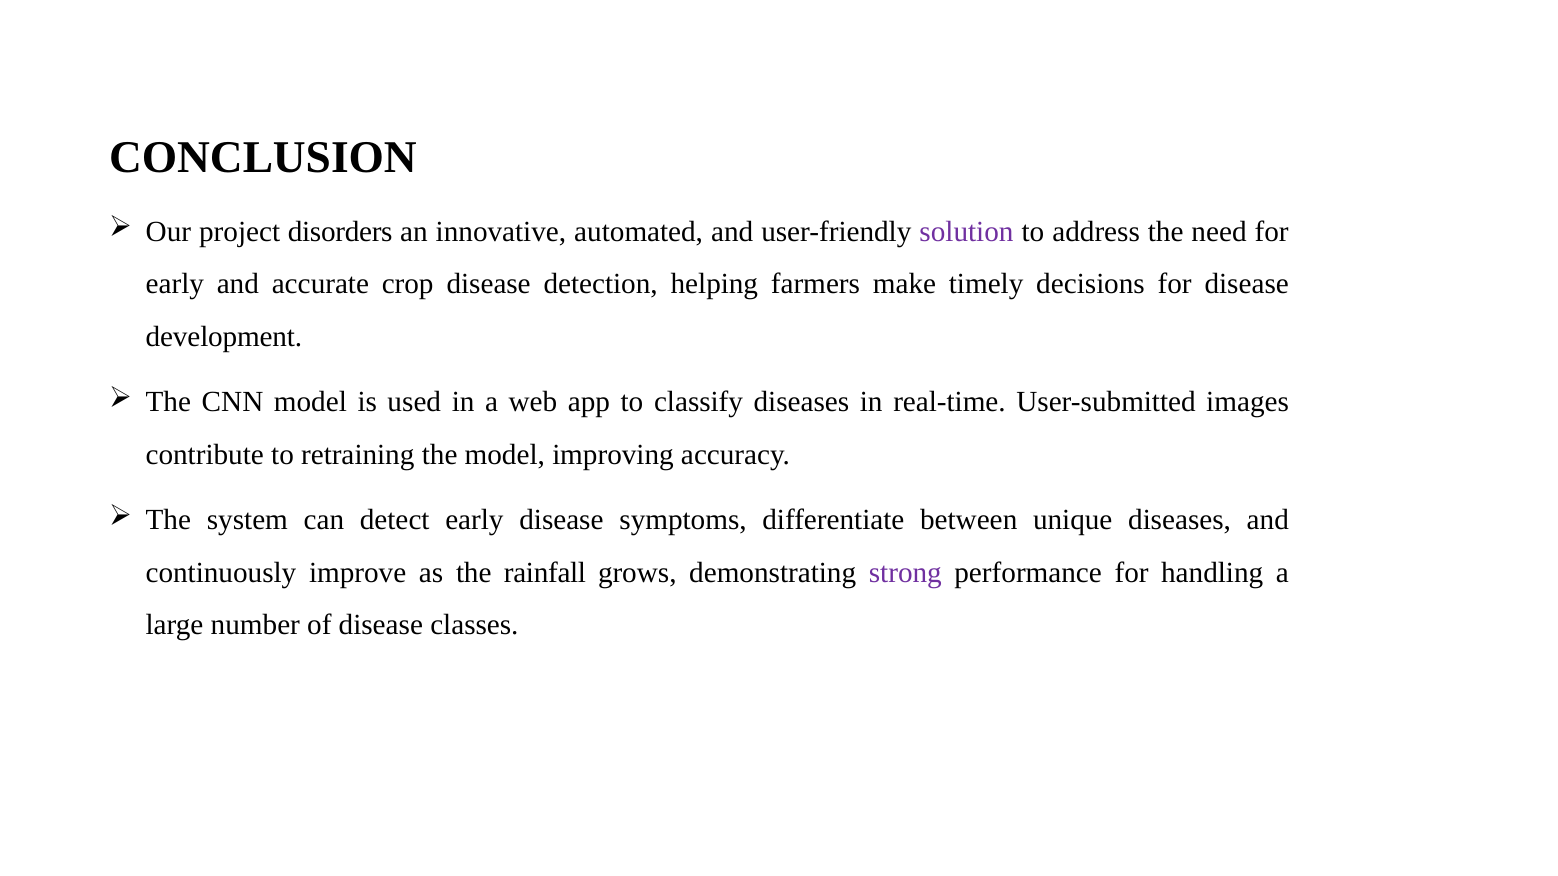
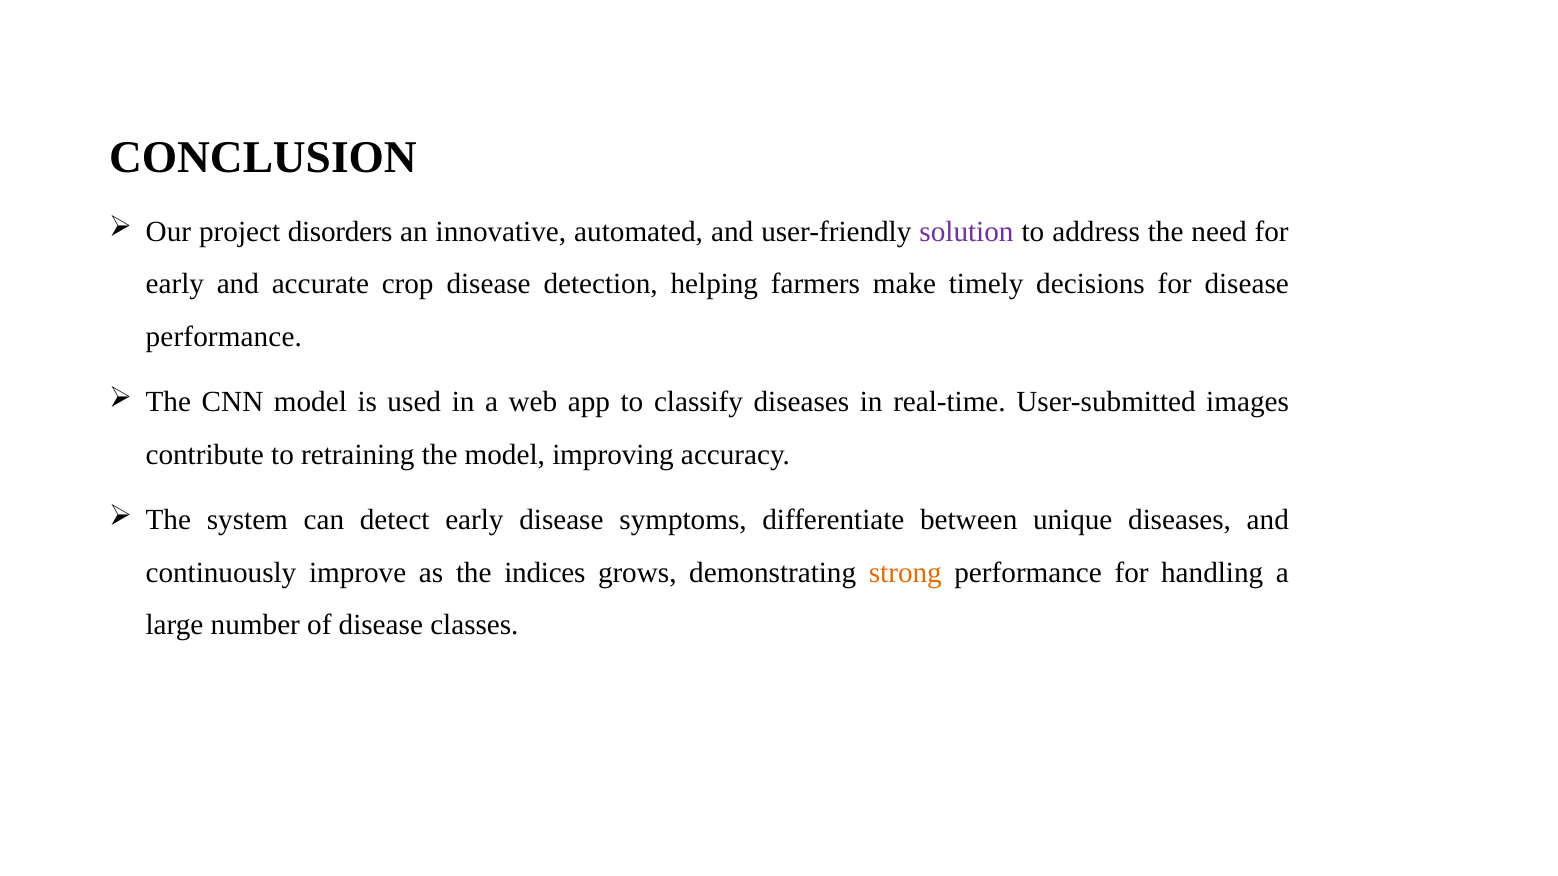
development at (224, 337): development -> performance
rainfall: rainfall -> indices
strong colour: purple -> orange
